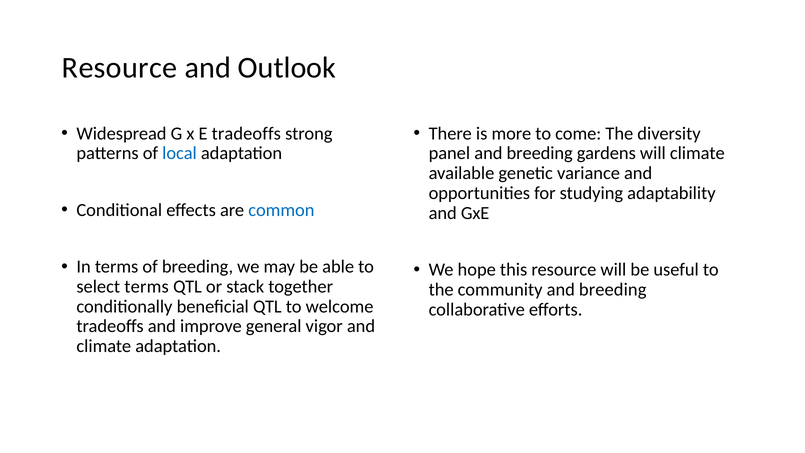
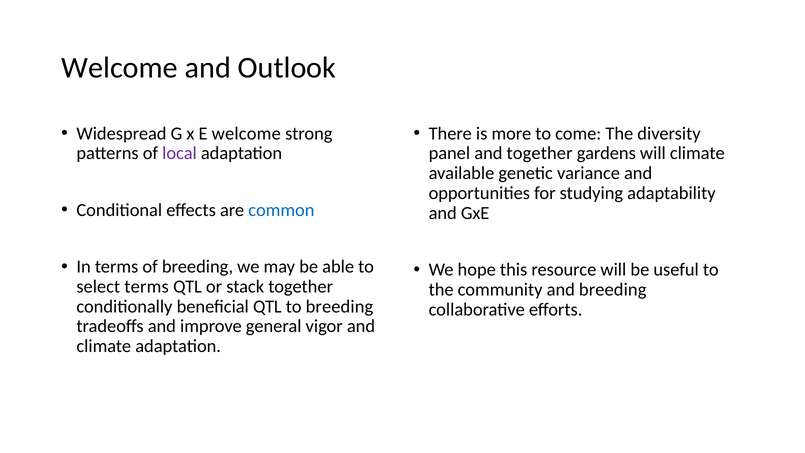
Resource at (120, 68): Resource -> Welcome
E tradeoffs: tradeoffs -> welcome
local colour: blue -> purple
panel and breeding: breeding -> together
to welcome: welcome -> breeding
